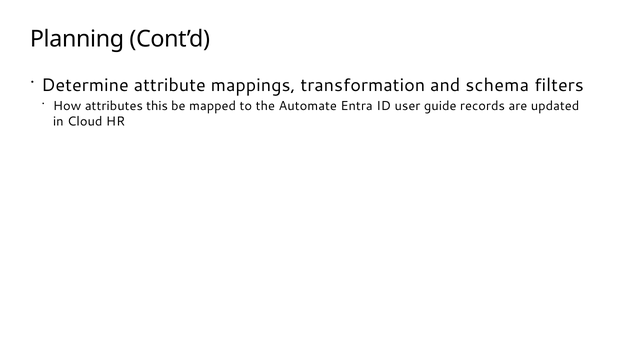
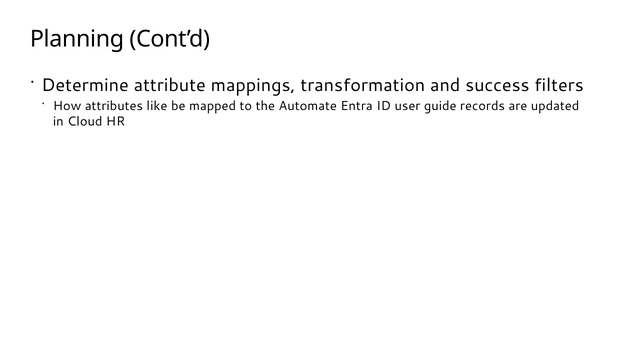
schema: schema -> success
this: this -> like
